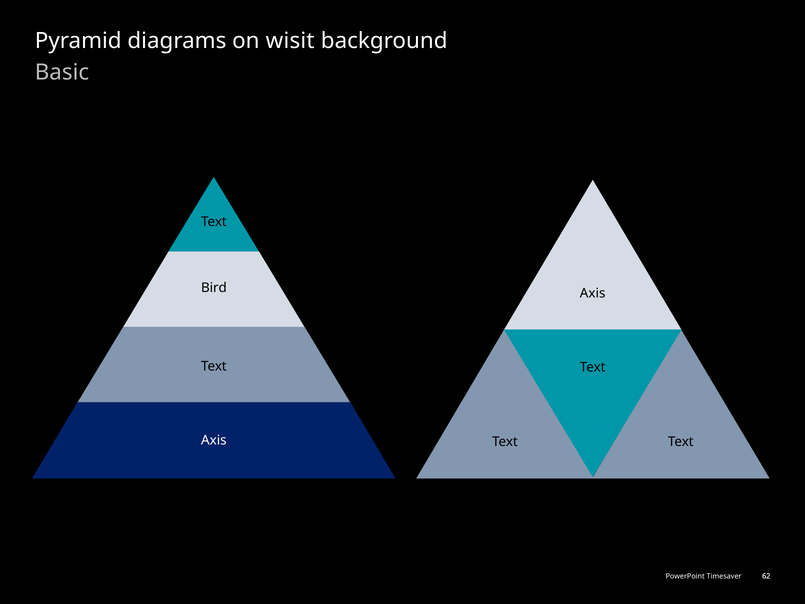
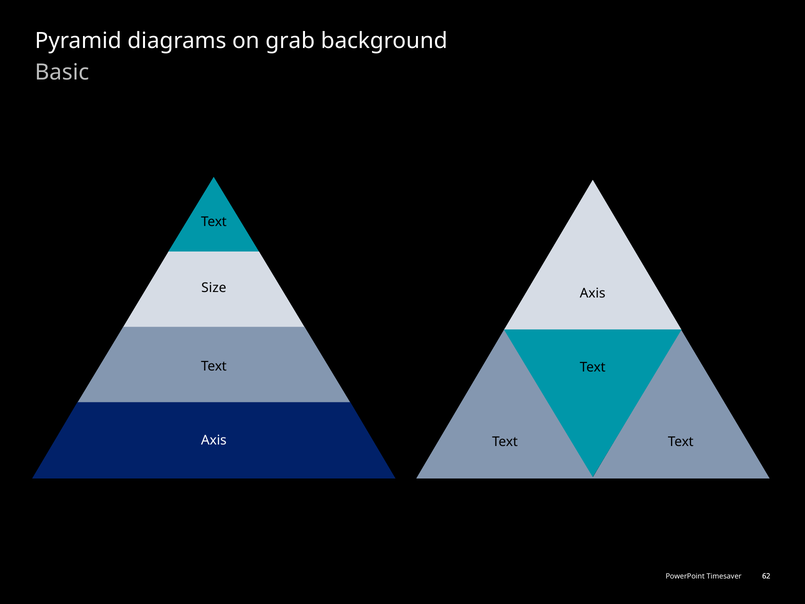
wisit: wisit -> grab
Bird: Bird -> Size
